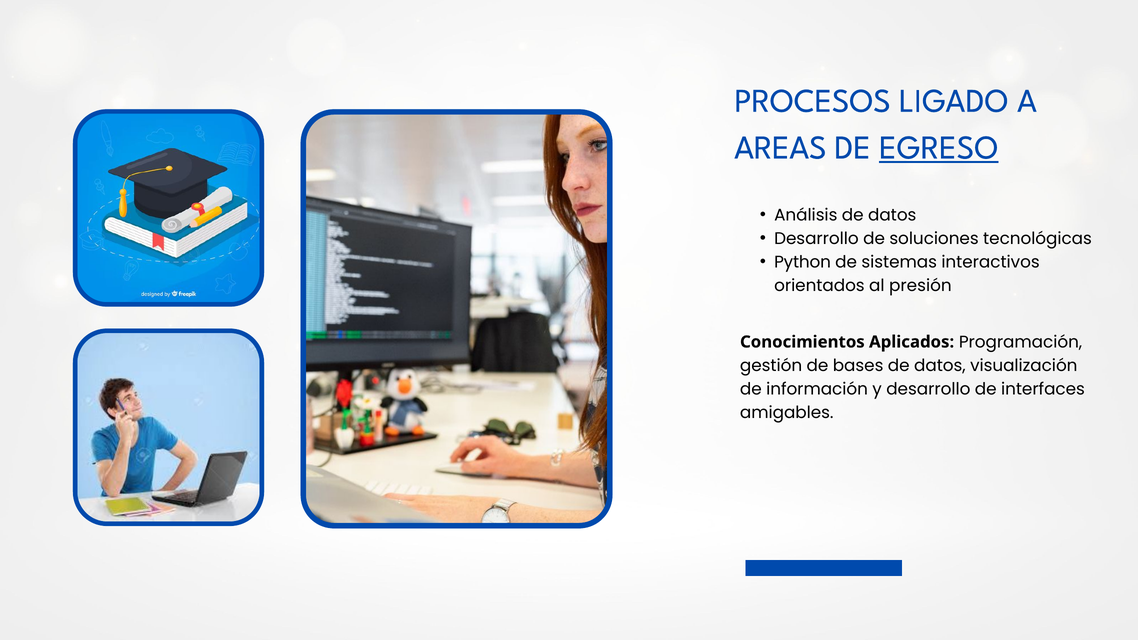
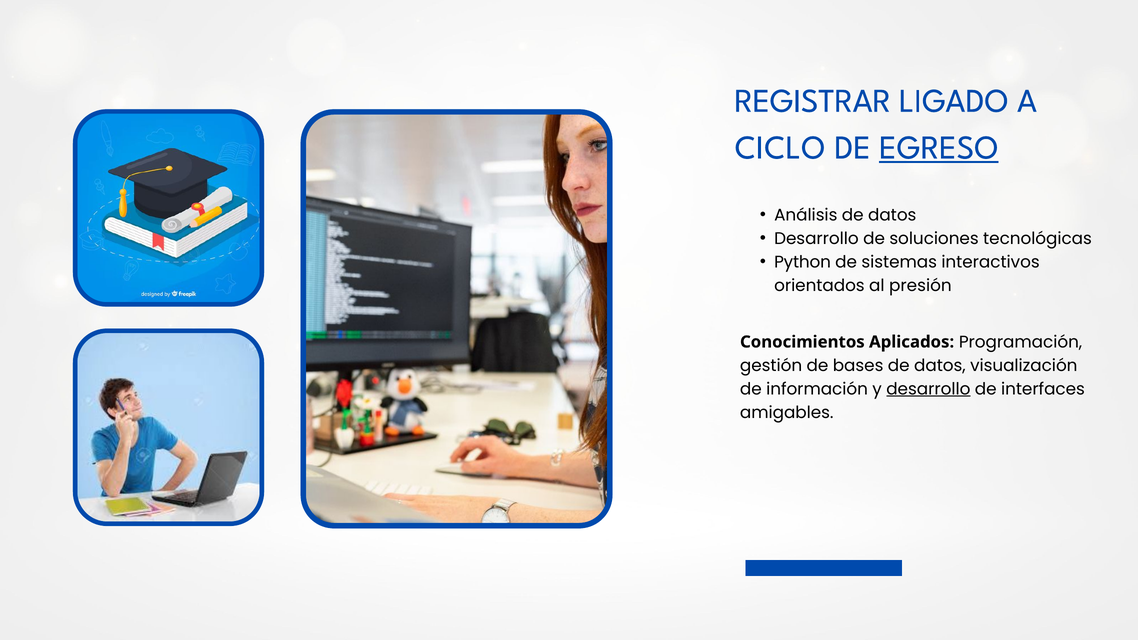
PROCESOS: PROCESOS -> REGISTRAR
AREAS: AREAS -> CICLO
desarrollo at (928, 389) underline: none -> present
